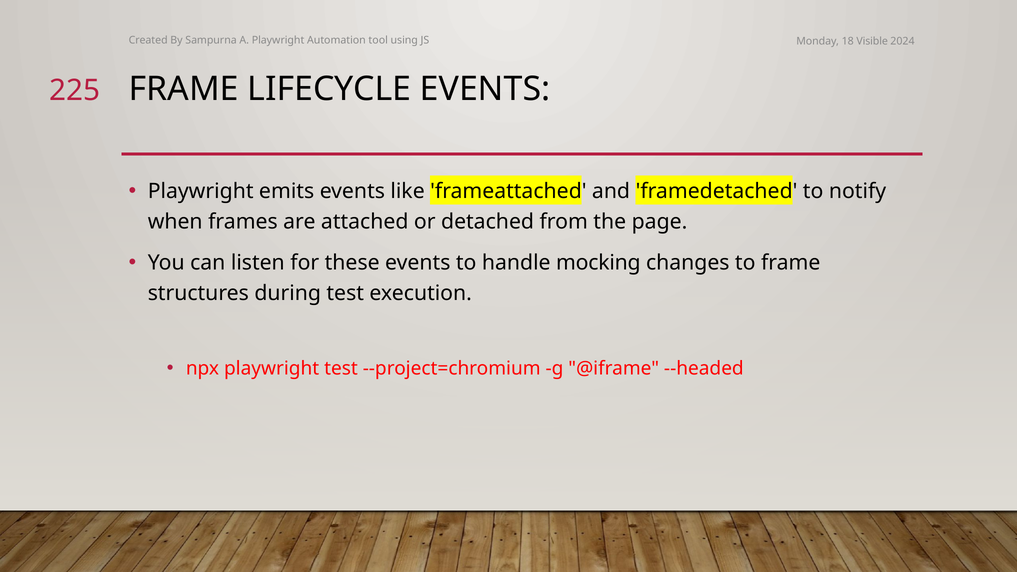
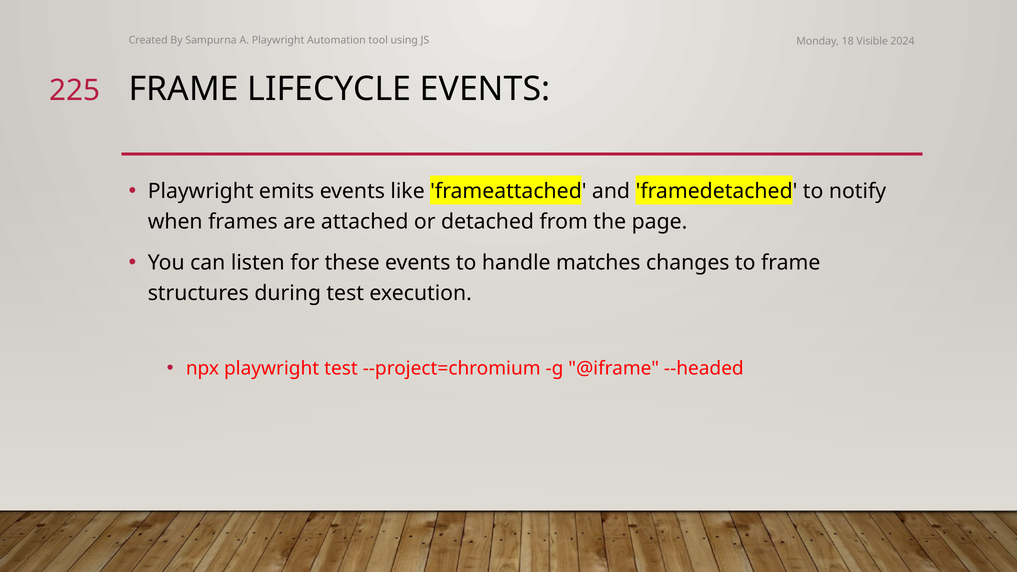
mocking: mocking -> matches
